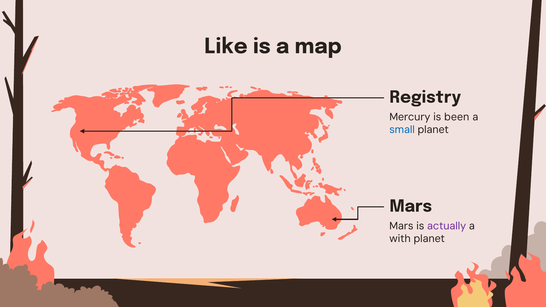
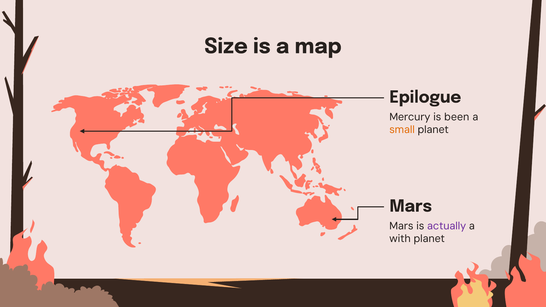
Like: Like -> Size
Registry: Registry -> Epilogue
small colour: blue -> orange
